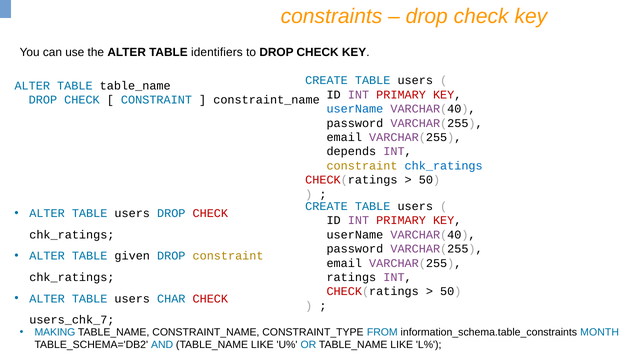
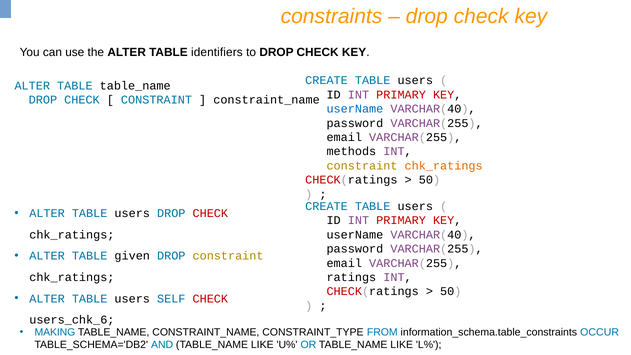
depends: depends -> methods
chk_ratings at (444, 166) colour: blue -> orange
CHAR: CHAR -> SELF
users_chk_7: users_chk_7 -> users_chk_6
MONTH: MONTH -> OCCUR
